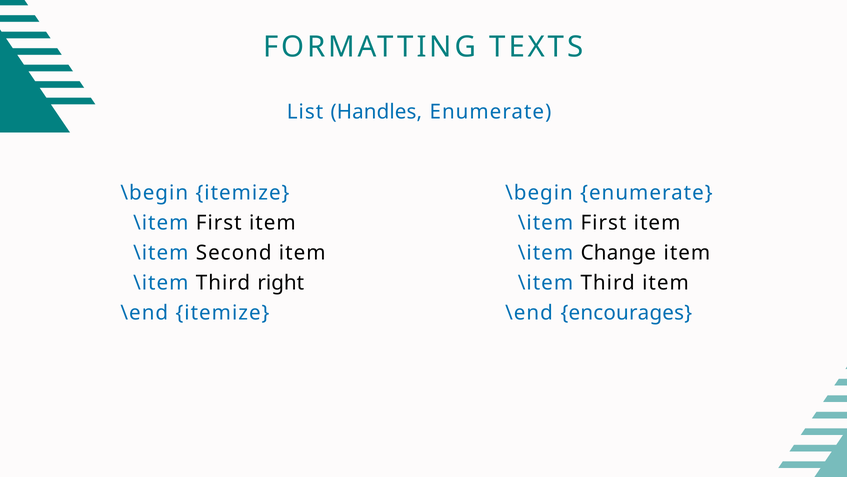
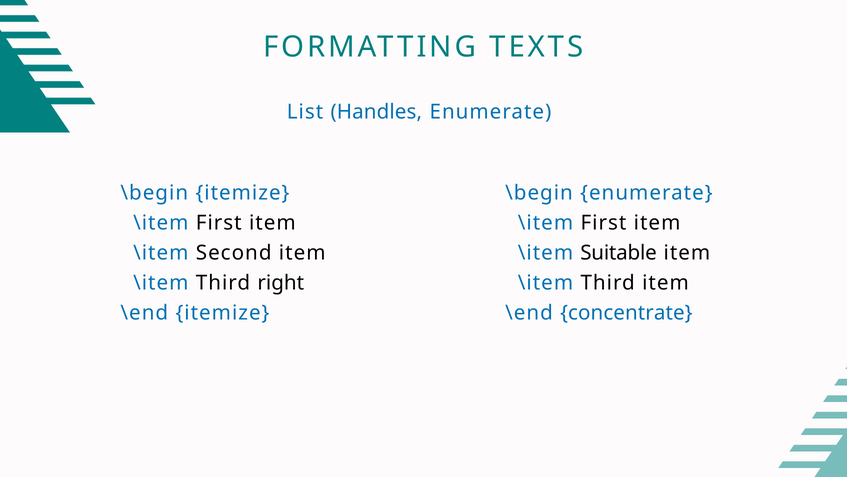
Change: Change -> Suitable
encourages: encourages -> concentrate
